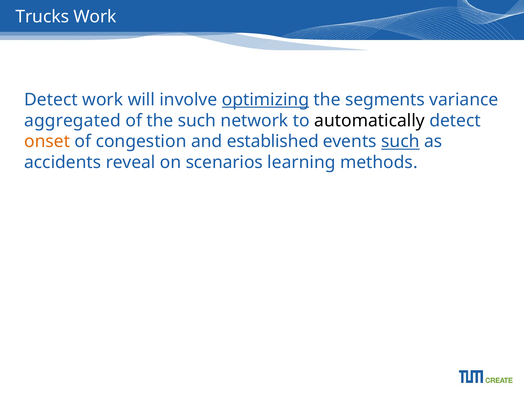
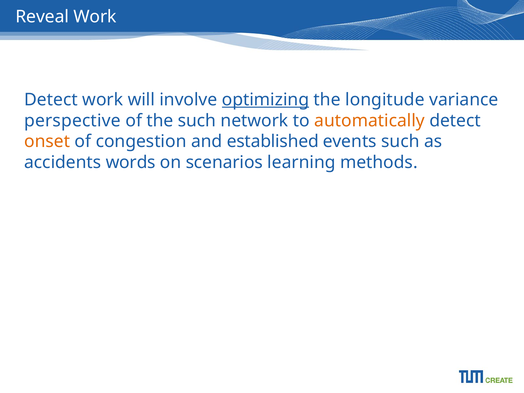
Trucks: Trucks -> Reveal
segments: segments -> longitude
aggregated: aggregated -> perspective
automatically colour: black -> orange
such at (400, 142) underline: present -> none
reveal: reveal -> words
